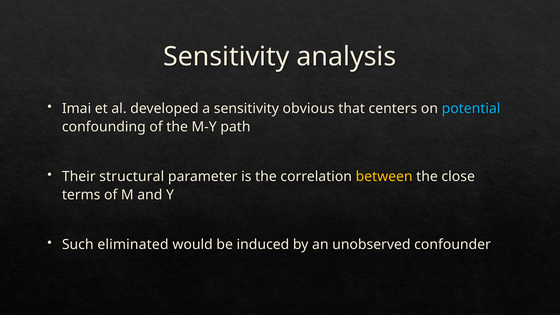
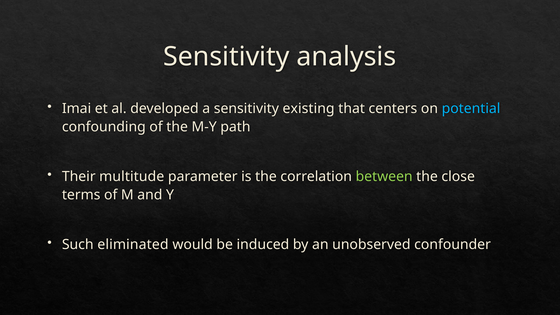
obvious: obvious -> existing
structural: structural -> multitude
between colour: yellow -> light green
